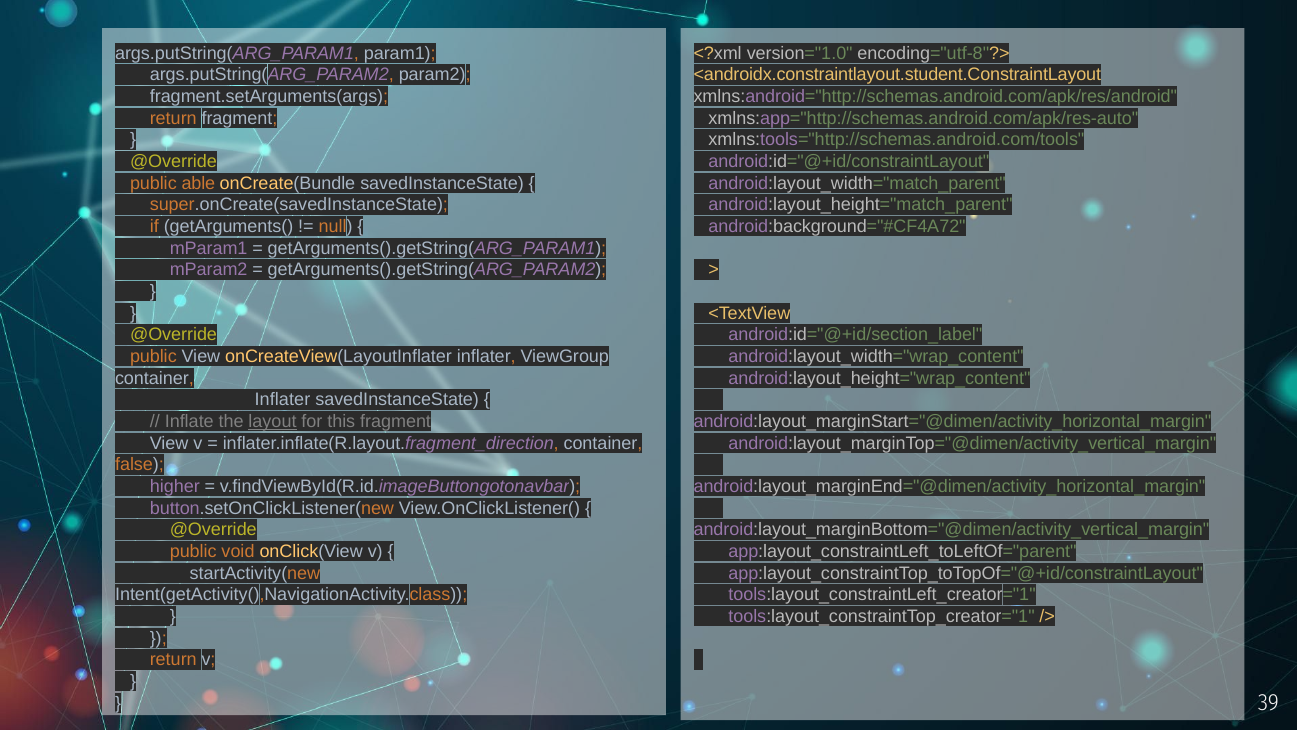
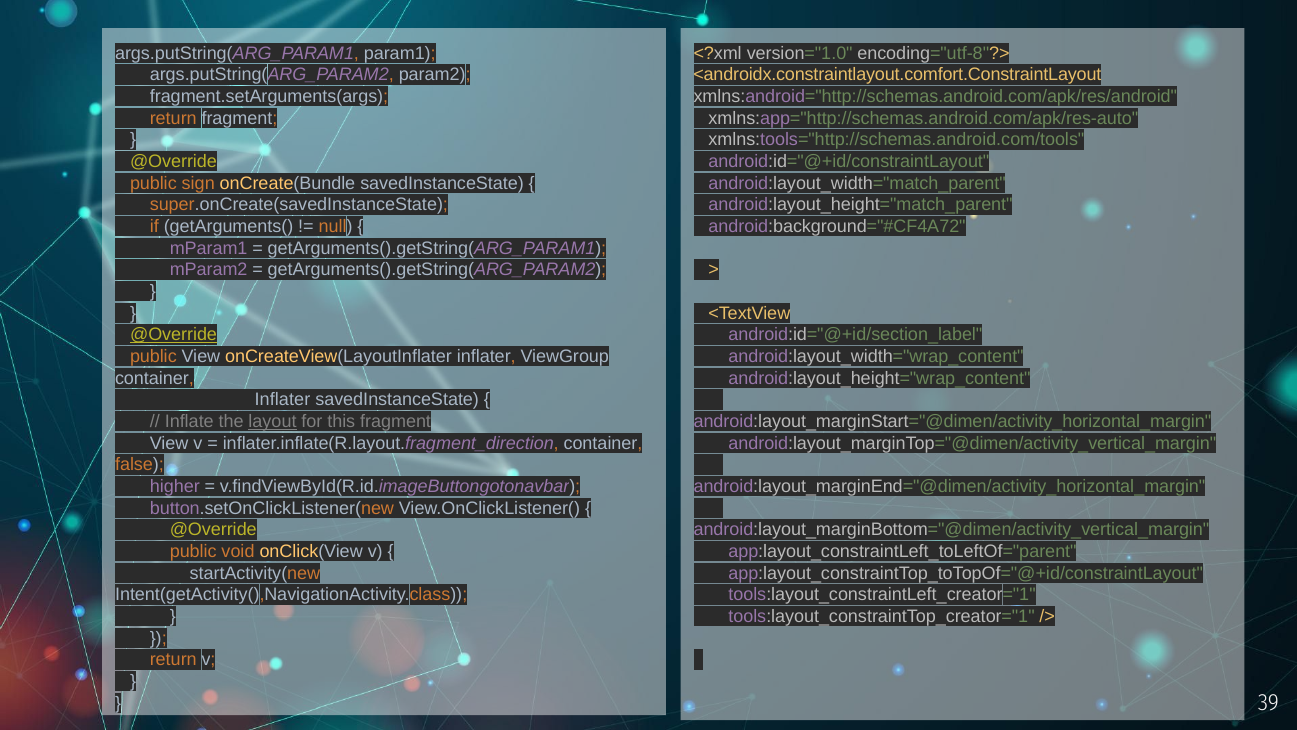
<androidx.constraintlayout.student.ConstraintLayout: <androidx.constraintlayout.student.ConstraintLayout -> <androidx.constraintlayout.comfort.ConstraintLayout
able: able -> sign
@Override at (174, 335) underline: none -> present
